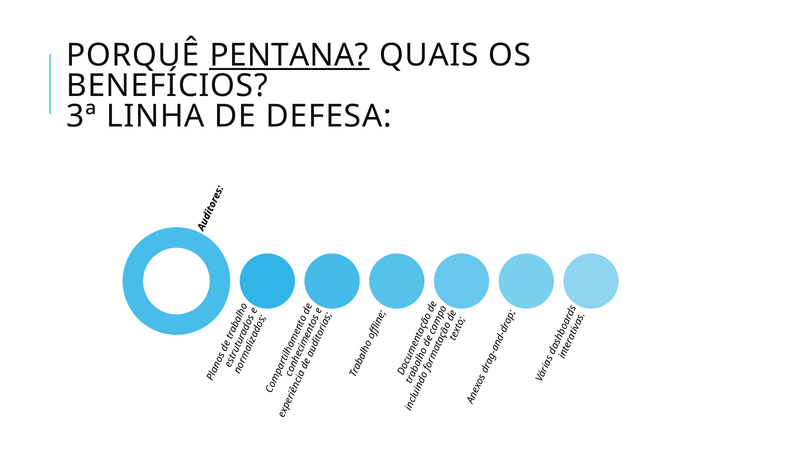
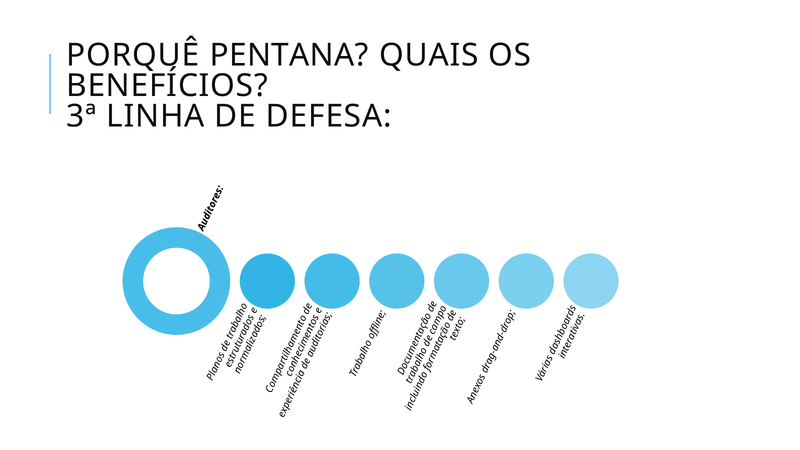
PENTANA underline: present -> none
